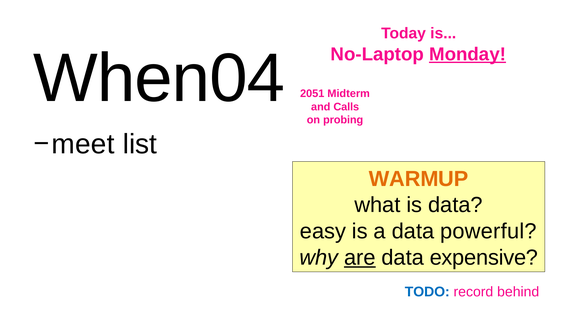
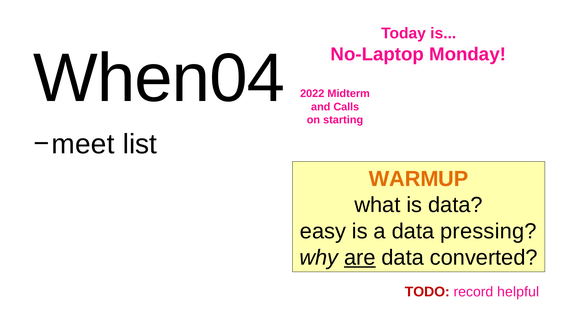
Monday underline: present -> none
2051: 2051 -> 2022
probing: probing -> starting
powerful: powerful -> pressing
expensive: expensive -> converted
TODO colour: blue -> red
behind: behind -> helpful
